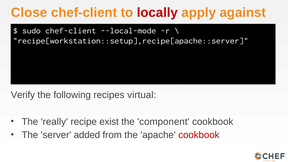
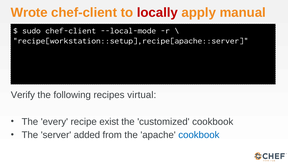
Close: Close -> Wrote
against: against -> manual
really: really -> every
component: component -> customized
cookbook at (199, 135) colour: red -> blue
